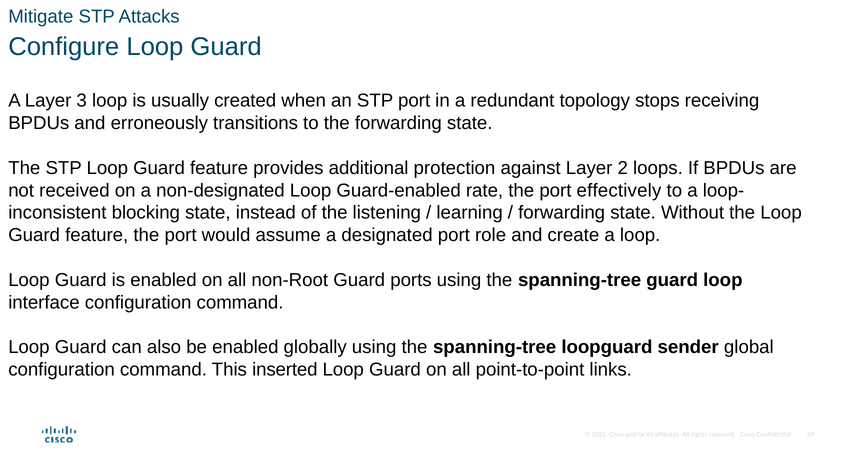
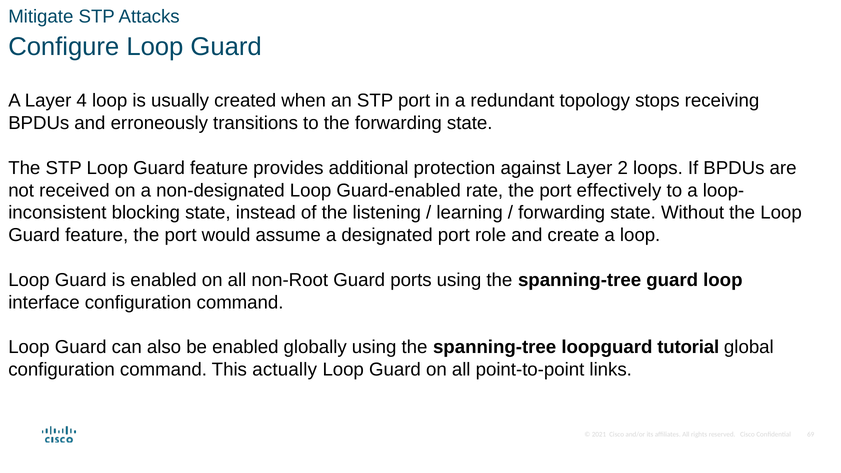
3: 3 -> 4
sender: sender -> tutorial
inserted: inserted -> actually
